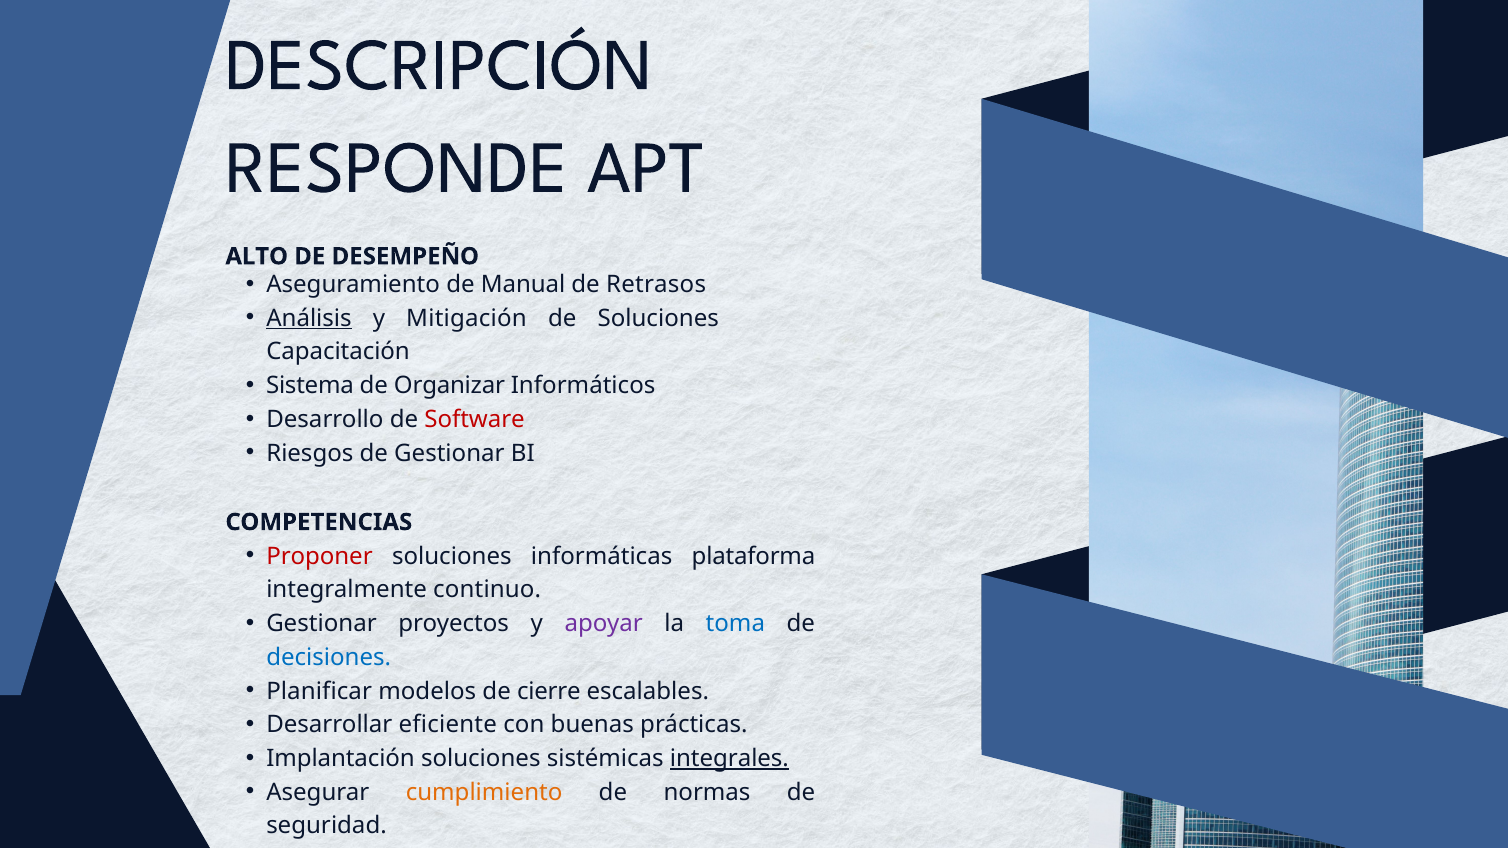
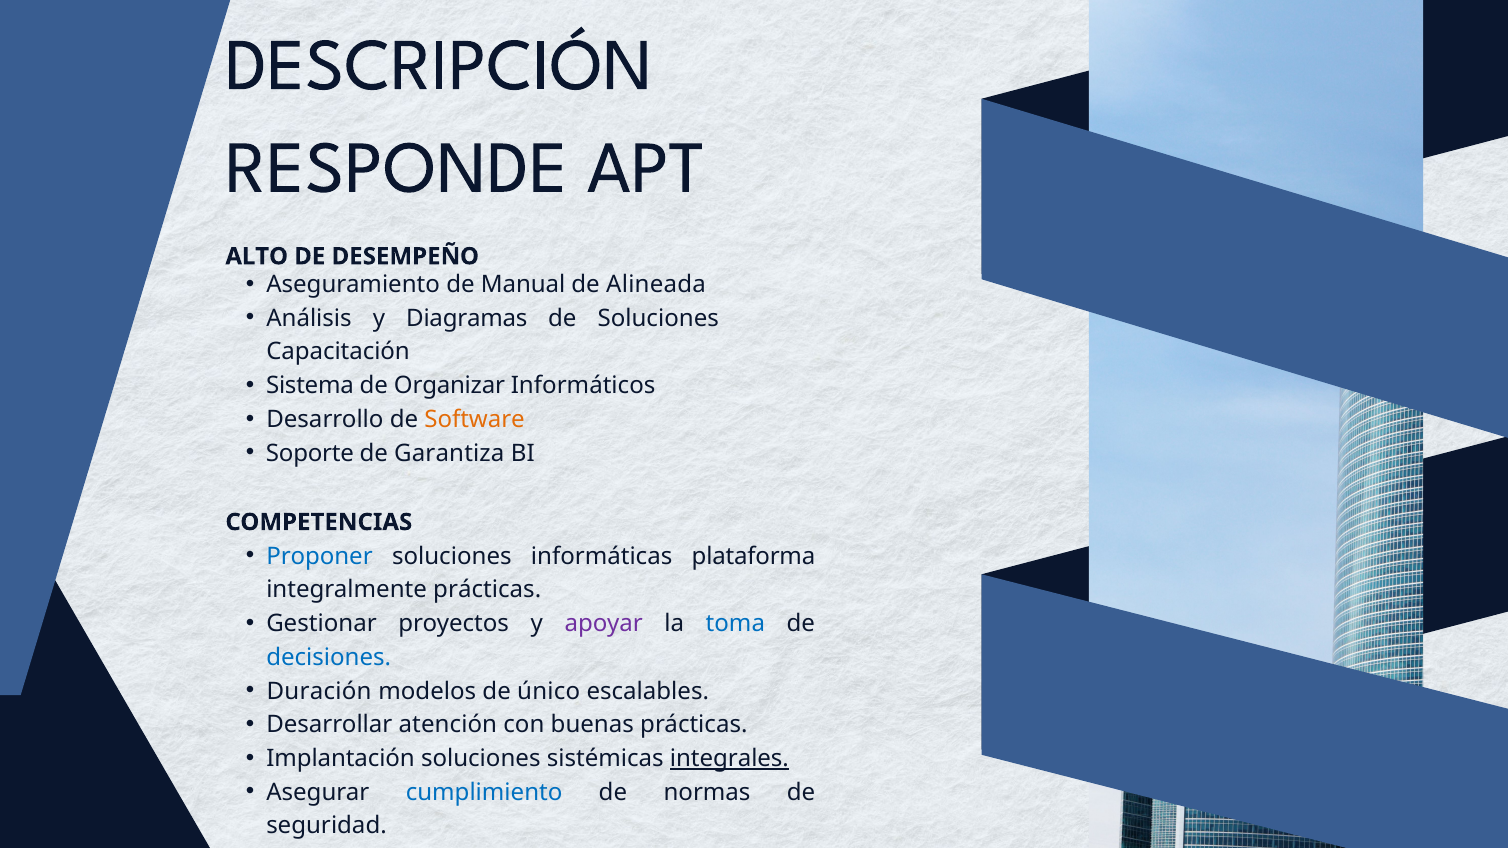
Retrasos: Retrasos -> Alineada
Análisis underline: present -> none
Mitigación: Mitigación -> Diagramas
Software colour: red -> orange
Riesgos: Riesgos -> Soporte
de Gestionar: Gestionar -> Garantiza
Proponer colour: red -> blue
integralmente continuo: continuo -> prácticas
Planificar: Planificar -> Duración
cierre: cierre -> único
eficiente: eficiente -> atención
cumplimiento colour: orange -> blue
